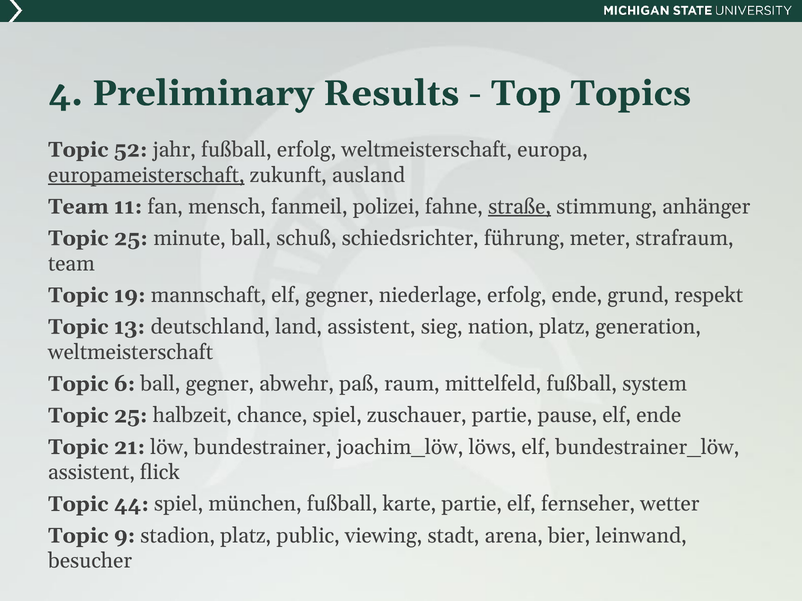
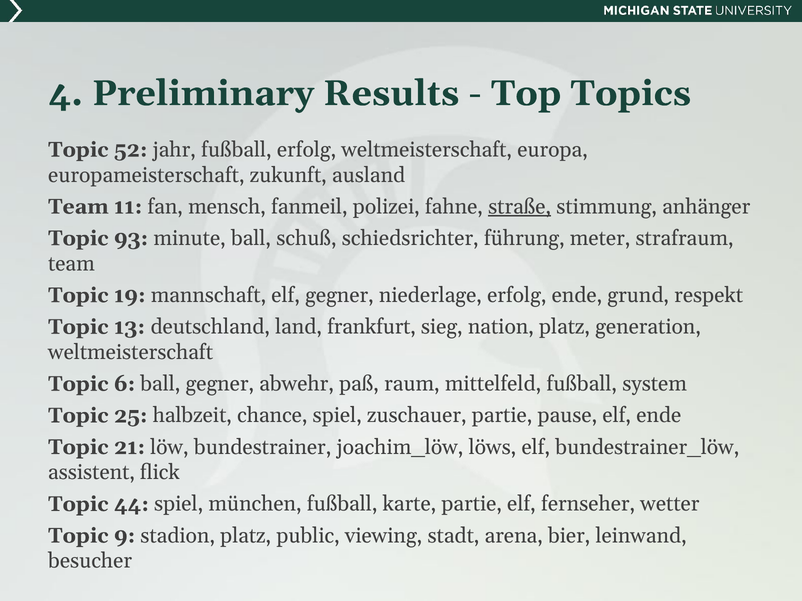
europameisterschaft underline: present -> none
25 at (131, 238): 25 -> 93
land assistent: assistent -> frankfurt
